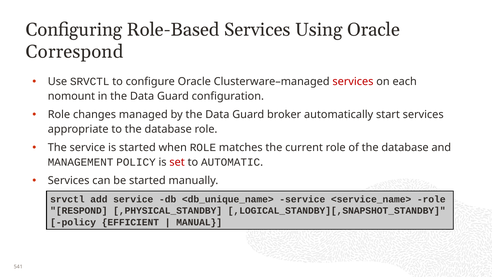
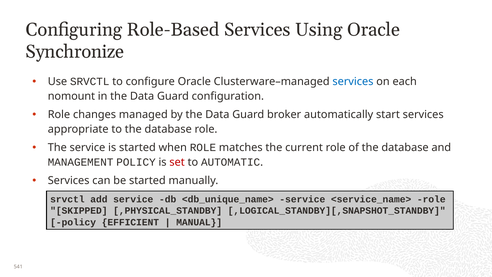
Correspond: Correspond -> Synchronize
services at (353, 82) colour: red -> blue
RESPOND: RESPOND -> SKIPPED
